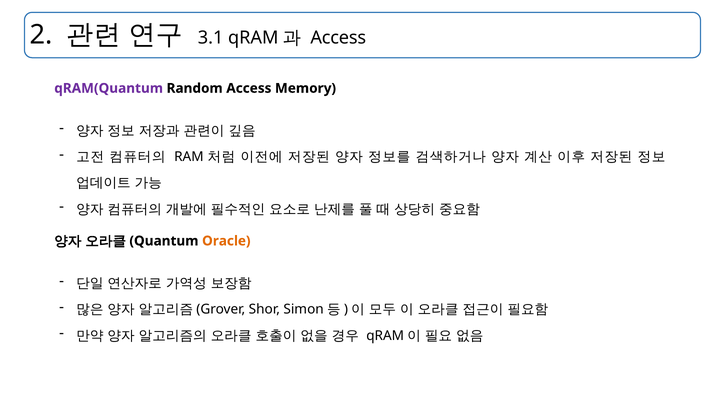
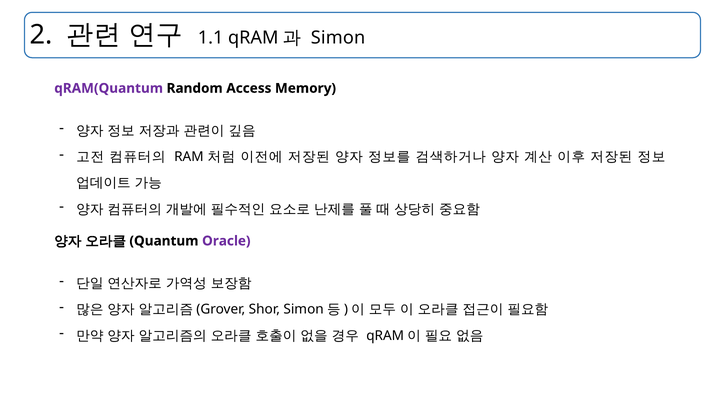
3.1: 3.1 -> 1.1
Access at (338, 38): Access -> Simon
Oracle colour: orange -> purple
